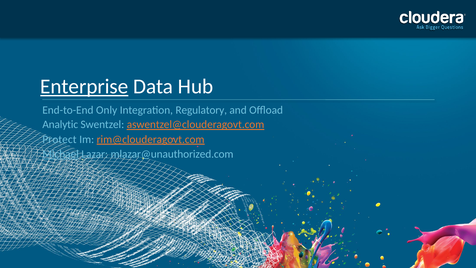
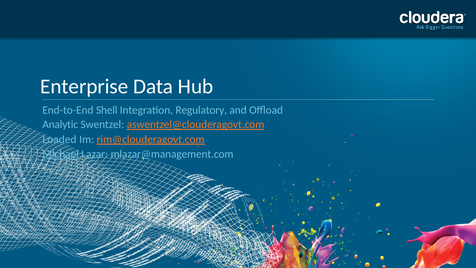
Enterprise underline: present -> none
Only: Only -> Shell
Protect: Protect -> Loaded
mlazar@unauthorized.com: mlazar@unauthorized.com -> mlazar@management.com
